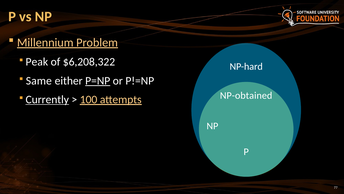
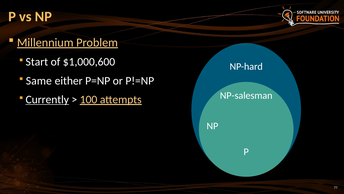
Peak: Peak -> Start
$6,208,322: $6,208,322 -> $1,000,600
P=NP underline: present -> none
NP-obtained: NP-obtained -> NP-salesman
